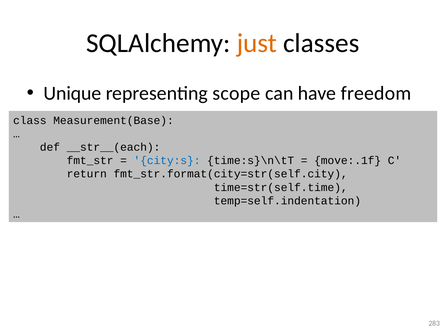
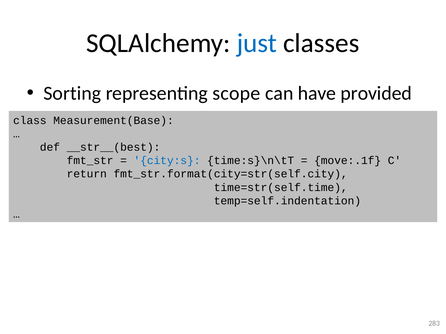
just colour: orange -> blue
Unique: Unique -> Sorting
freedom: freedom -> provided
__str__(each: __str__(each -> __str__(best
